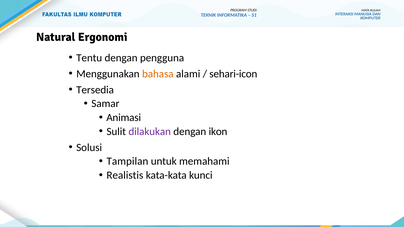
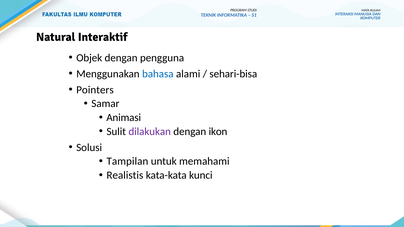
Ergonomi: Ergonomi -> Interaktif
Tentu: Tentu -> Objek
bahasa colour: orange -> blue
sehari-icon: sehari-icon -> sehari-bisa
Tersedia: Tersedia -> Pointers
